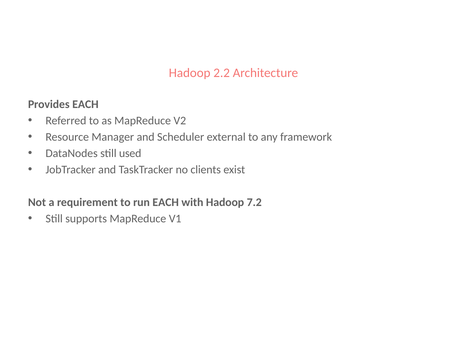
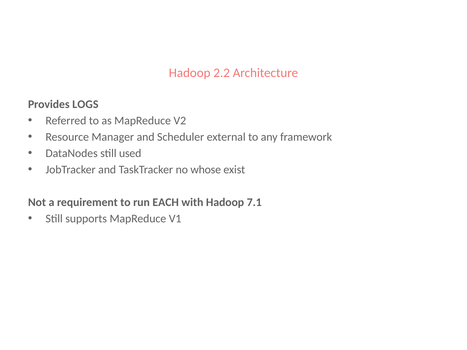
Provides EACH: EACH -> LOGS
clients: clients -> whose
7.2: 7.2 -> 7.1
